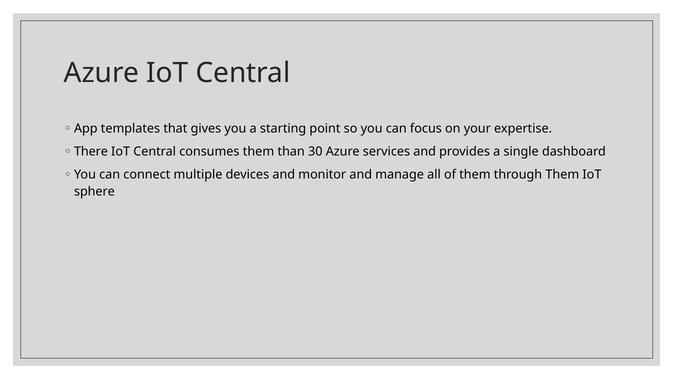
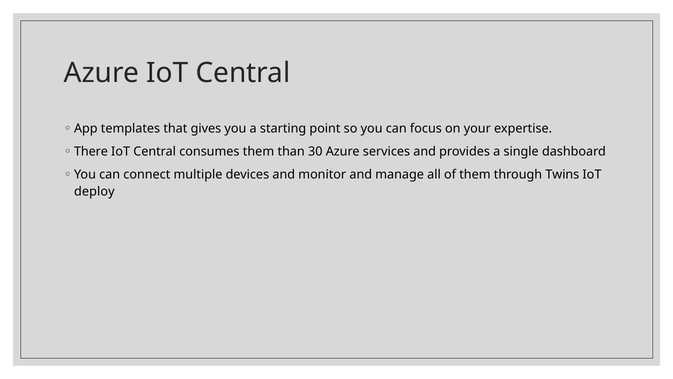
through Them: Them -> Twins
sphere: sphere -> deploy
